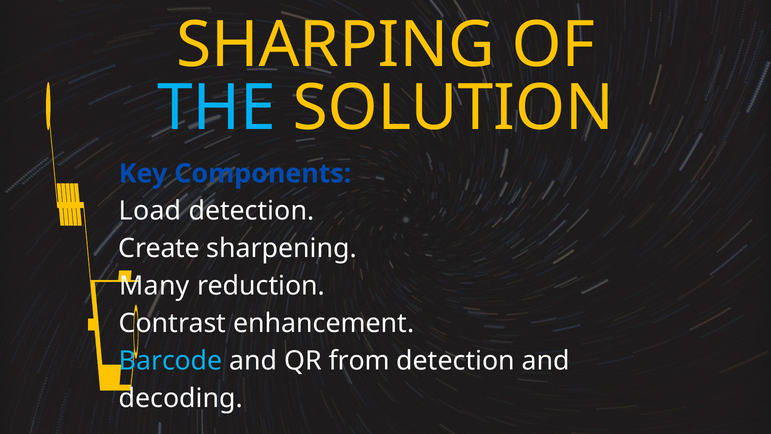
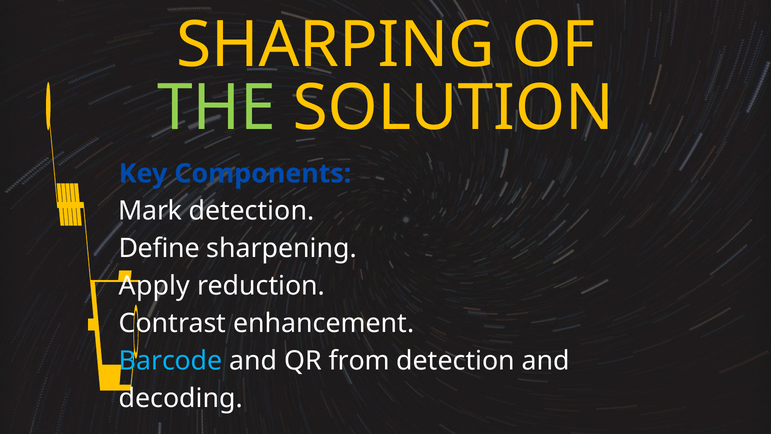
THE colour: light blue -> light green
Load: Load -> Mark
Create: Create -> Define
Many: Many -> Apply
